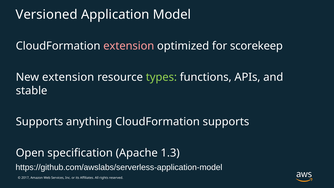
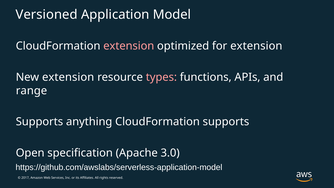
for scorekeep: scorekeep -> extension
types colour: light green -> pink
stable: stable -> range
1.3: 1.3 -> 3.0
